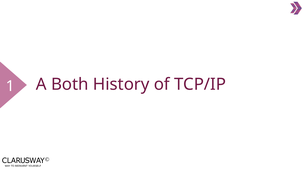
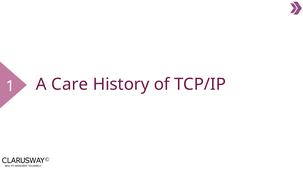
Both: Both -> Care
